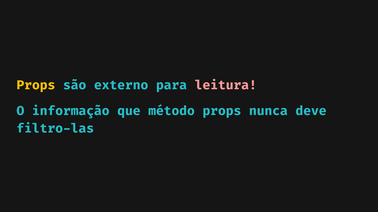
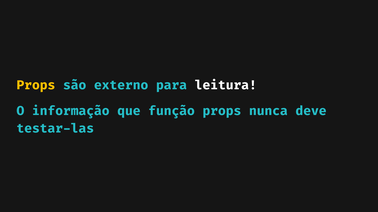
leitura colour: pink -> white
método: método -> função
filtro-las: filtro-las -> testar-las
